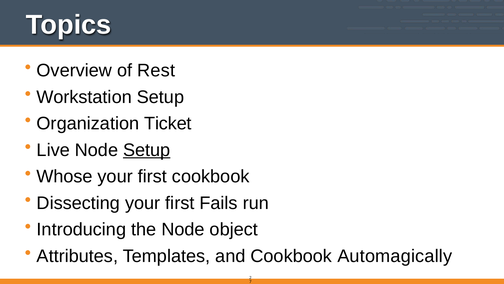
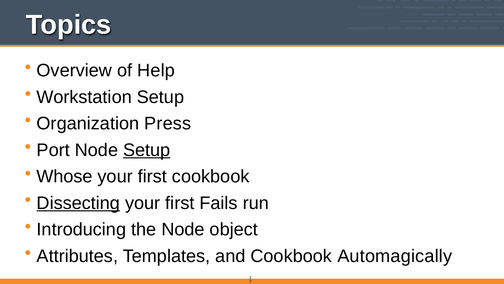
Rest: Rest -> Help
Ticket: Ticket -> Press
Live: Live -> Port
Dissecting underline: none -> present
